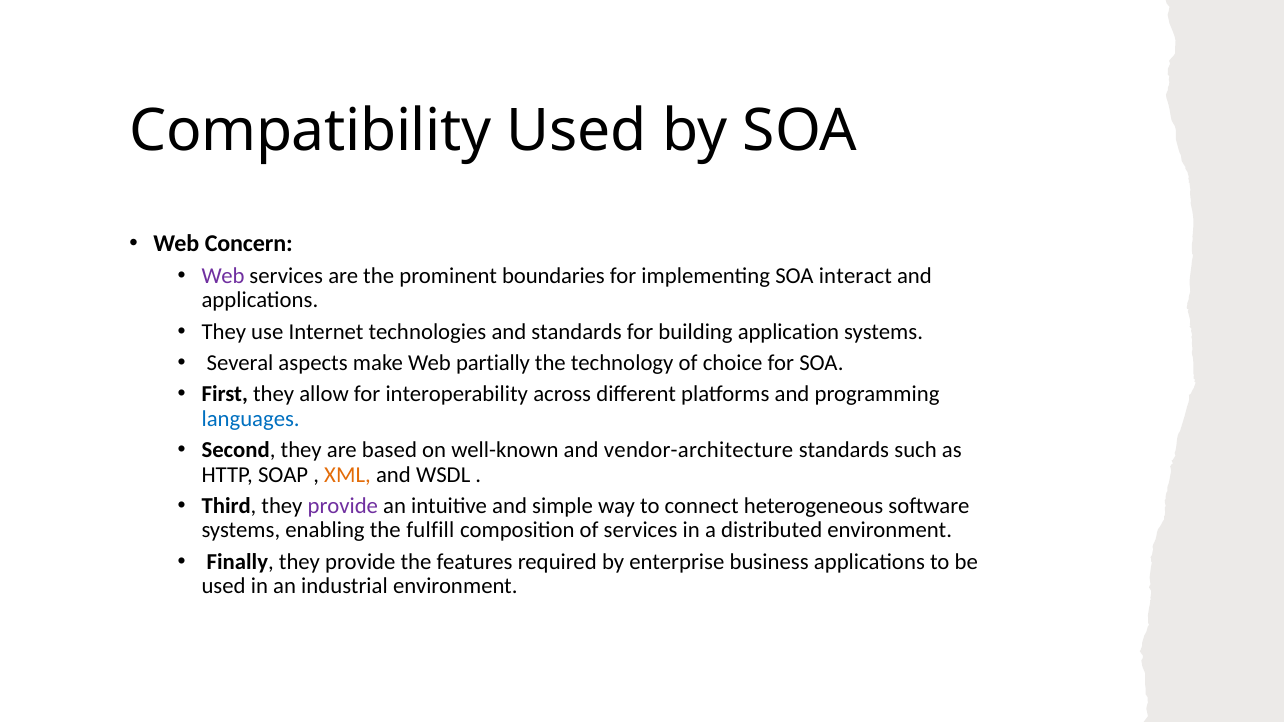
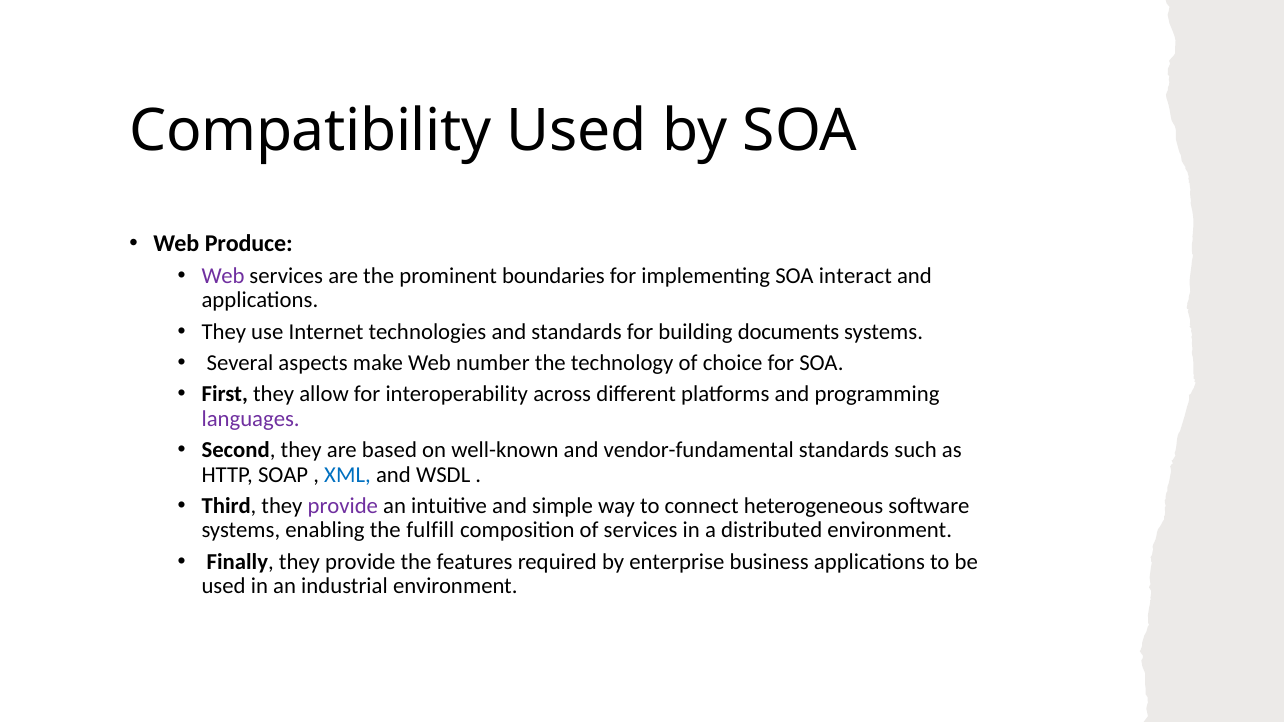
Concern: Concern -> Produce
application: application -> documents
partially: partially -> number
languages colour: blue -> purple
vendor-architecture: vendor-architecture -> vendor-fundamental
XML colour: orange -> blue
